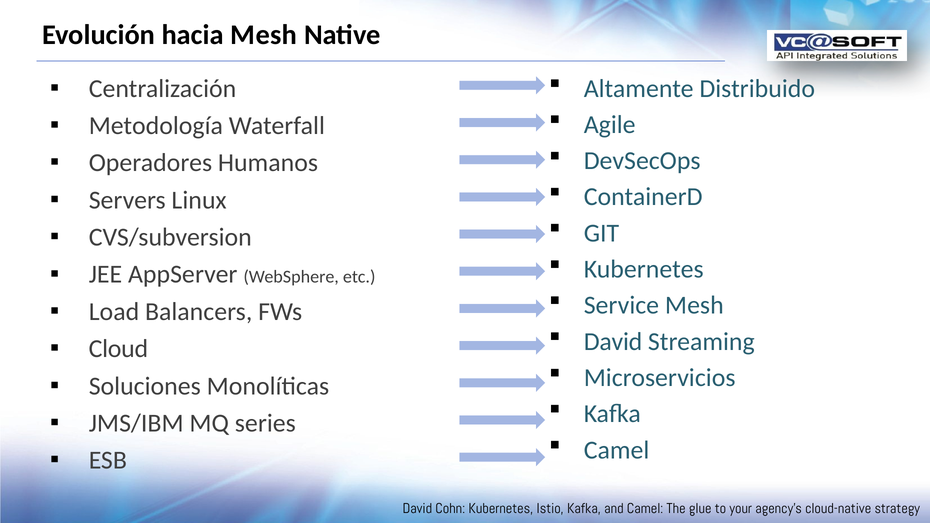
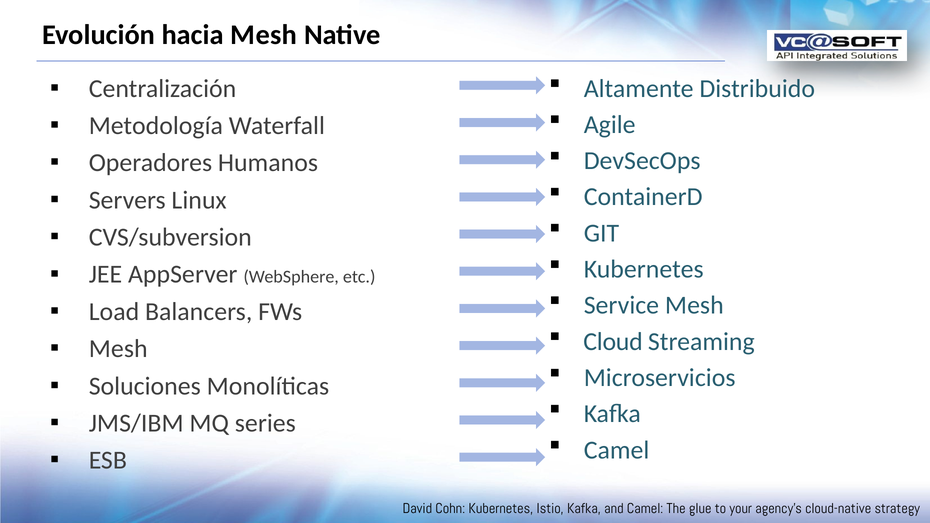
David at (613, 342): David -> Cloud
Cloud at (118, 349): Cloud -> Mesh
